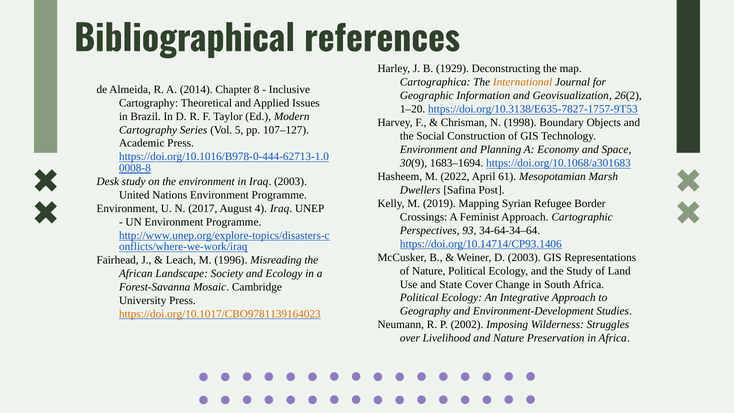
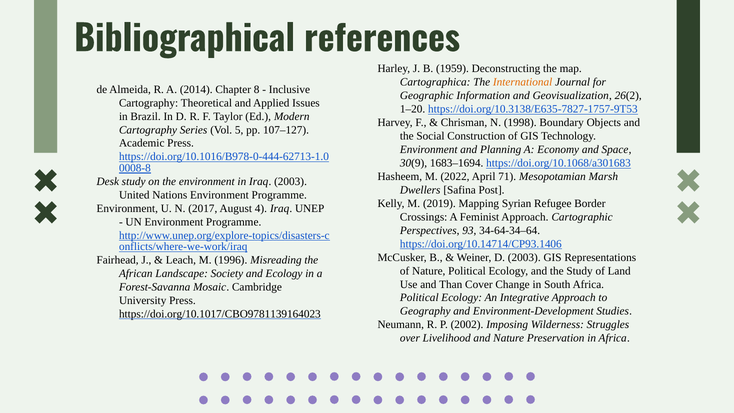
1929: 1929 -> 1959
61: 61 -> 71
State: State -> Than
https://doi.org/10.1017/CBO9781139164023 colour: orange -> black
